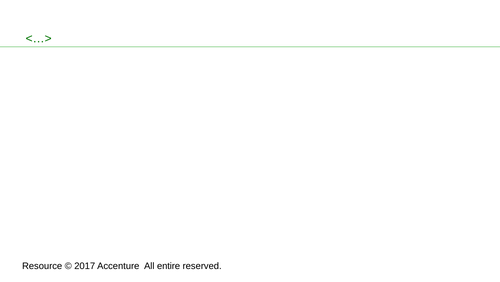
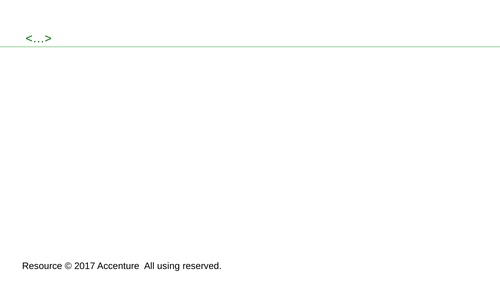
entire: entire -> using
